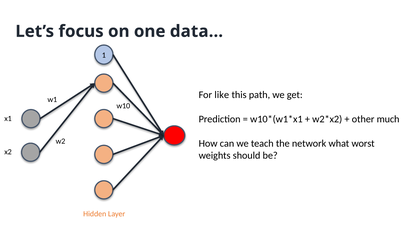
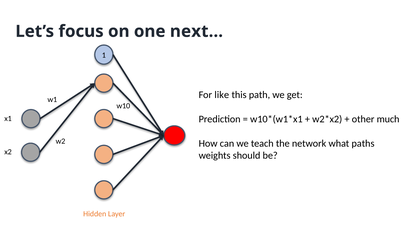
data…: data… -> next…
worst: worst -> paths
